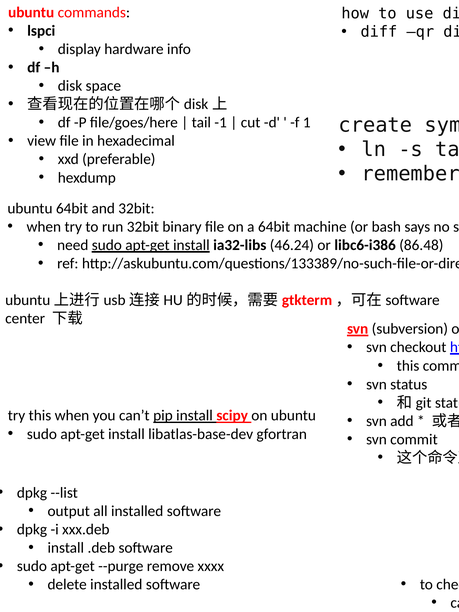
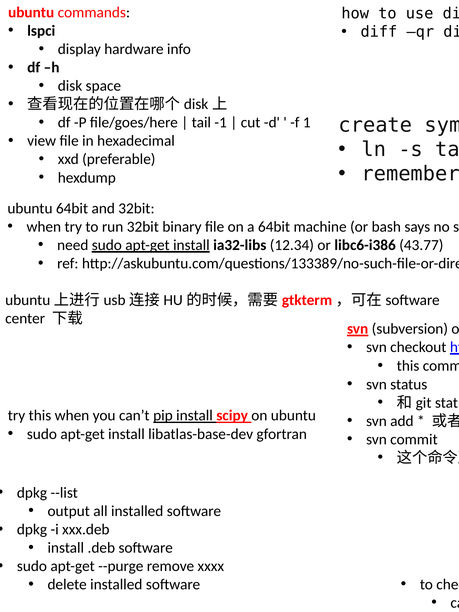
46.24: 46.24 -> 12.34
86.48: 86.48 -> 43.77
